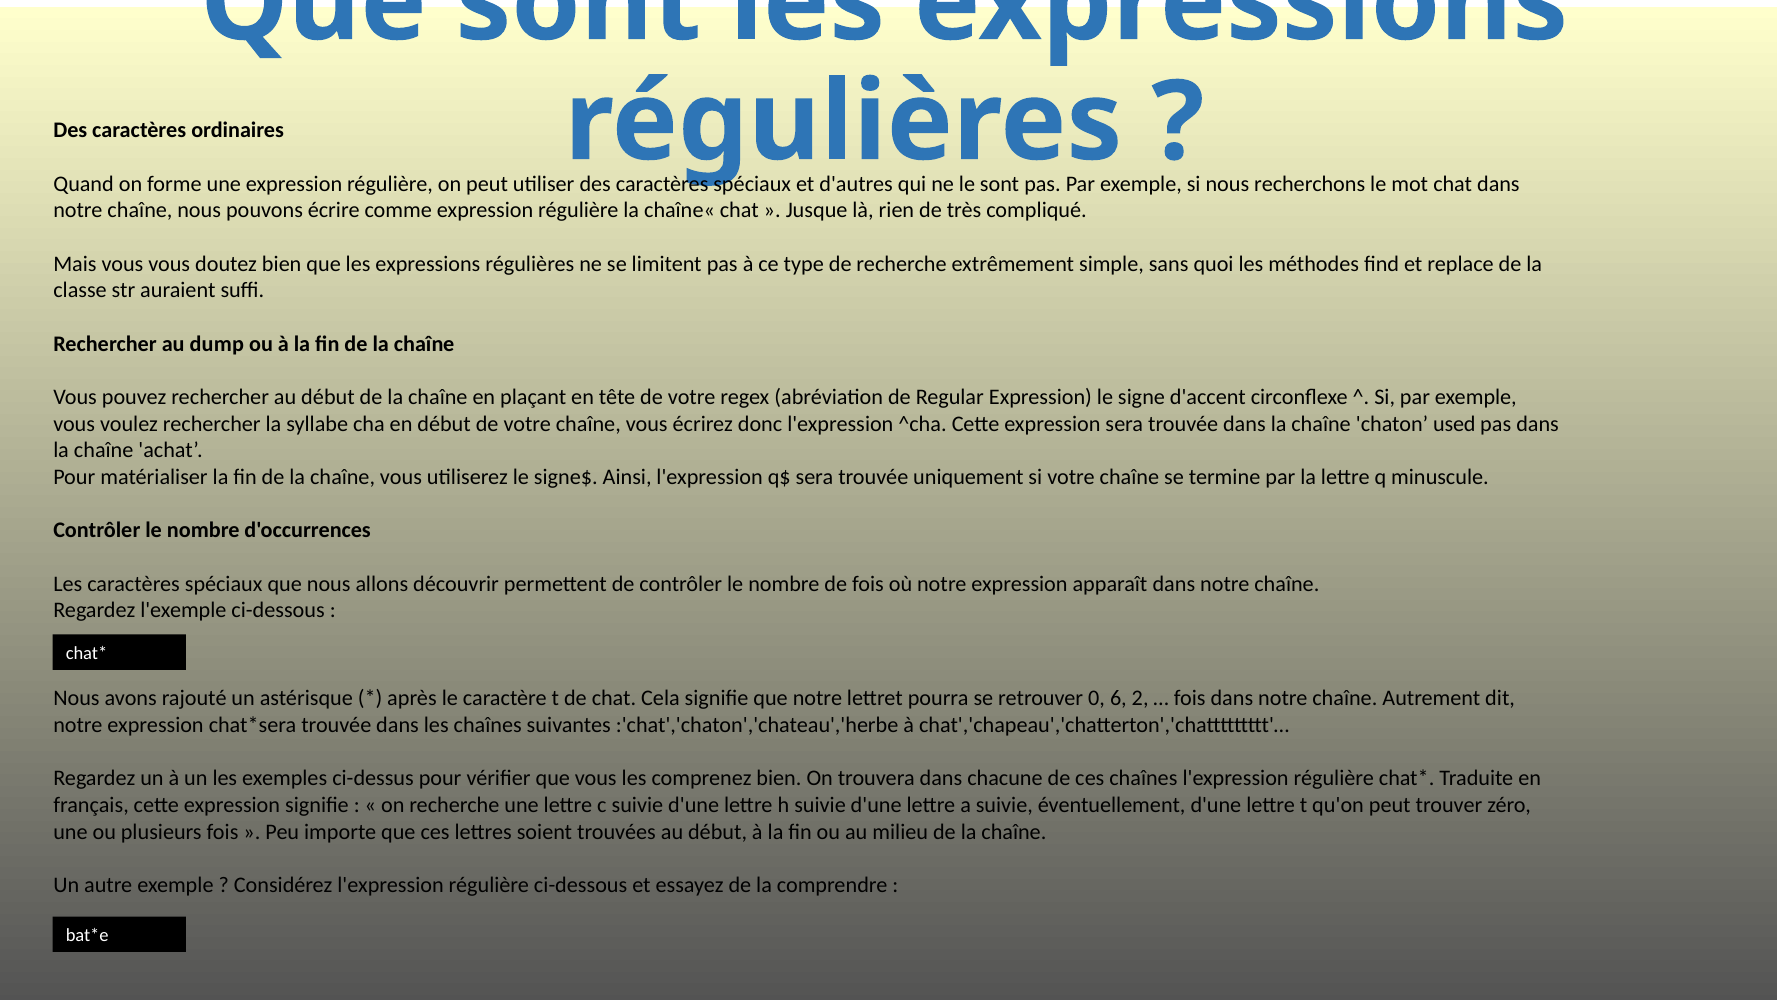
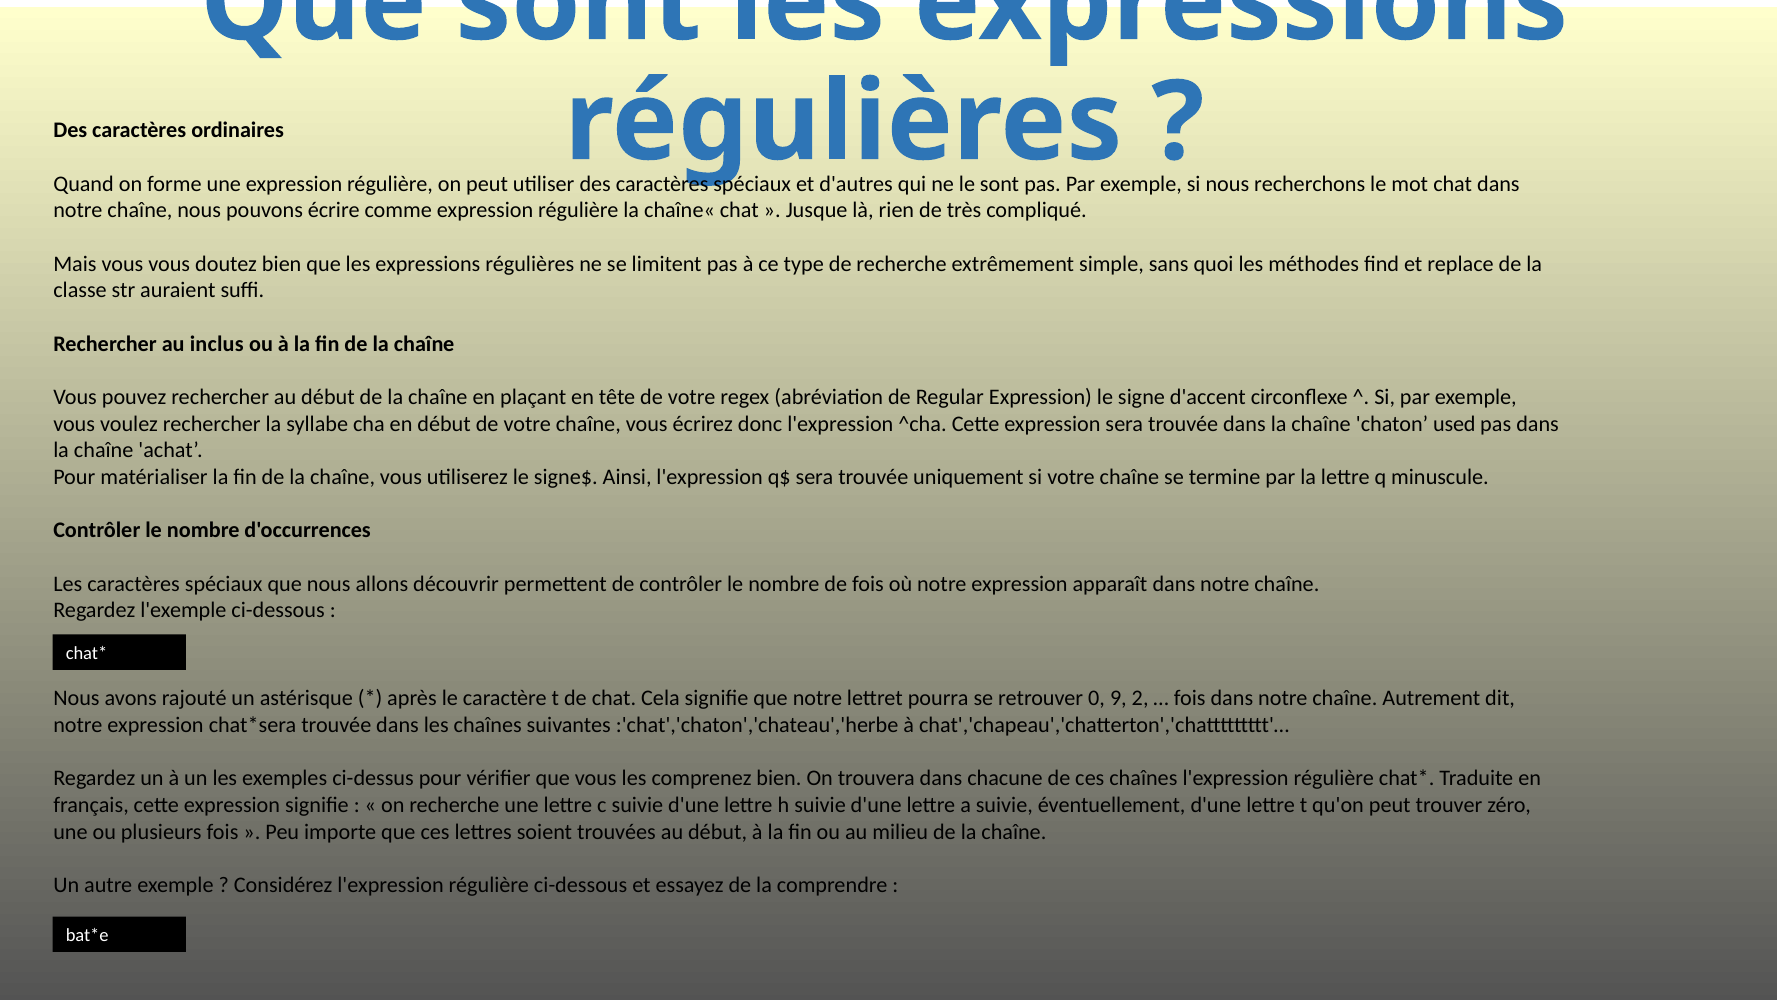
dump: dump -> inclus
6: 6 -> 9
